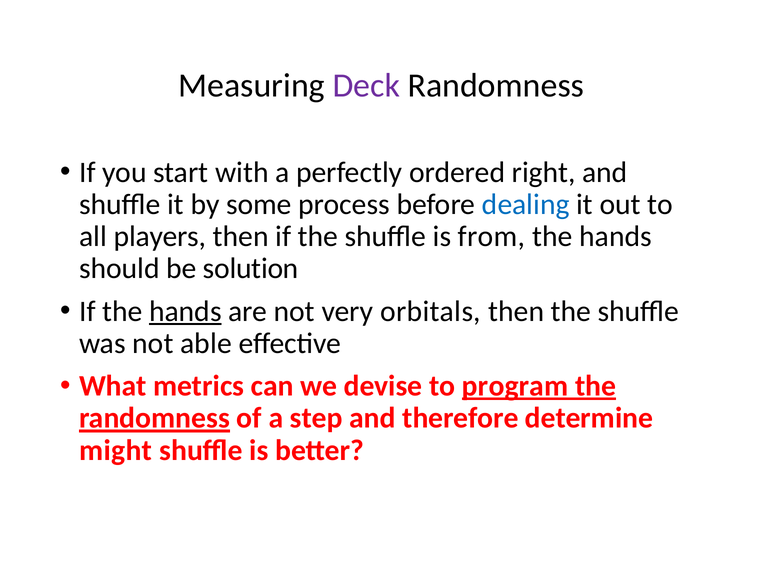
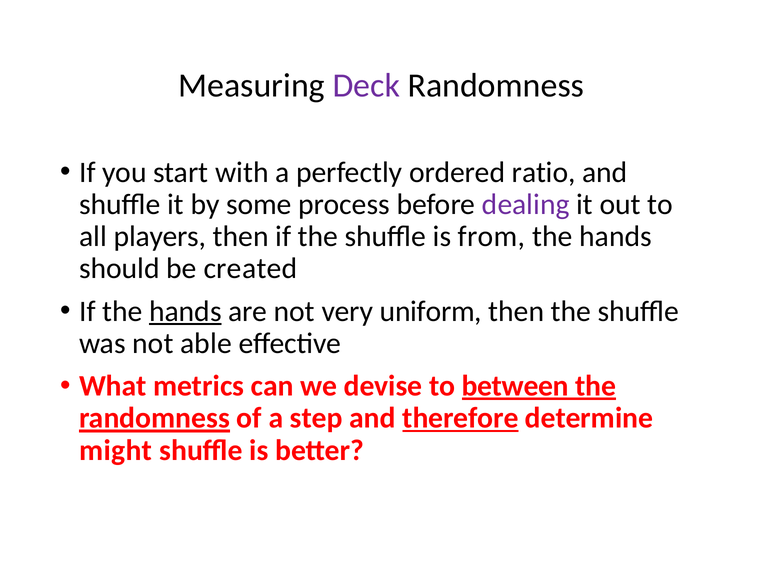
right: right -> ratio
dealing colour: blue -> purple
solution: solution -> created
orbitals: orbitals -> uniform
program: program -> between
therefore underline: none -> present
